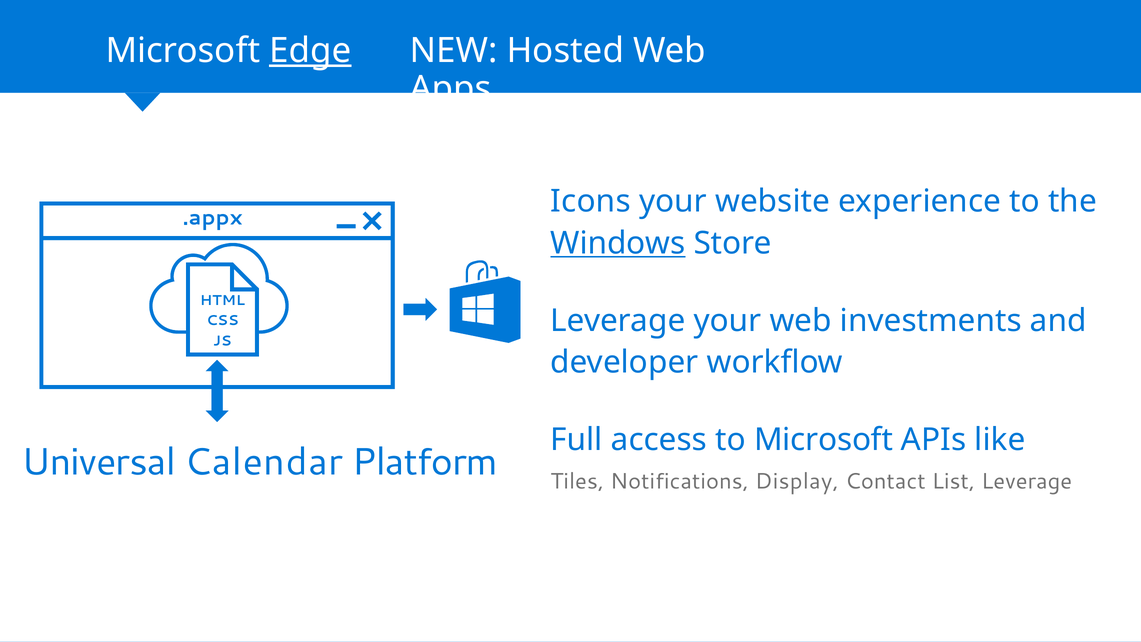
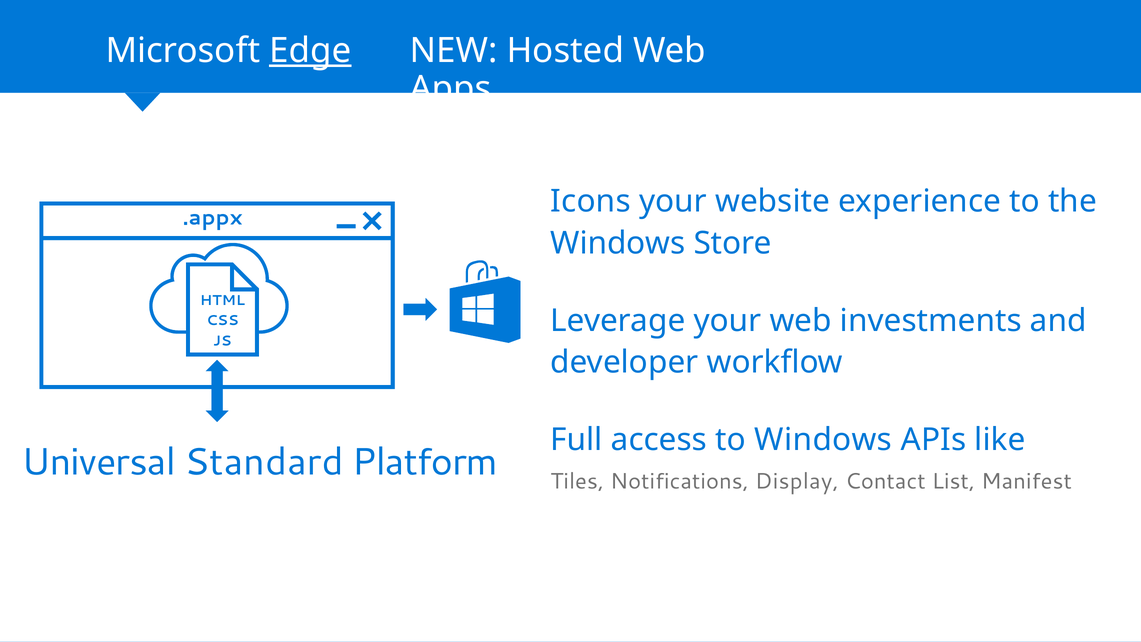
Windows at (618, 243) underline: present -> none
to Microsoft: Microsoft -> Windows
Calendar: Calendar -> Standard
List Leverage: Leverage -> Manifest
